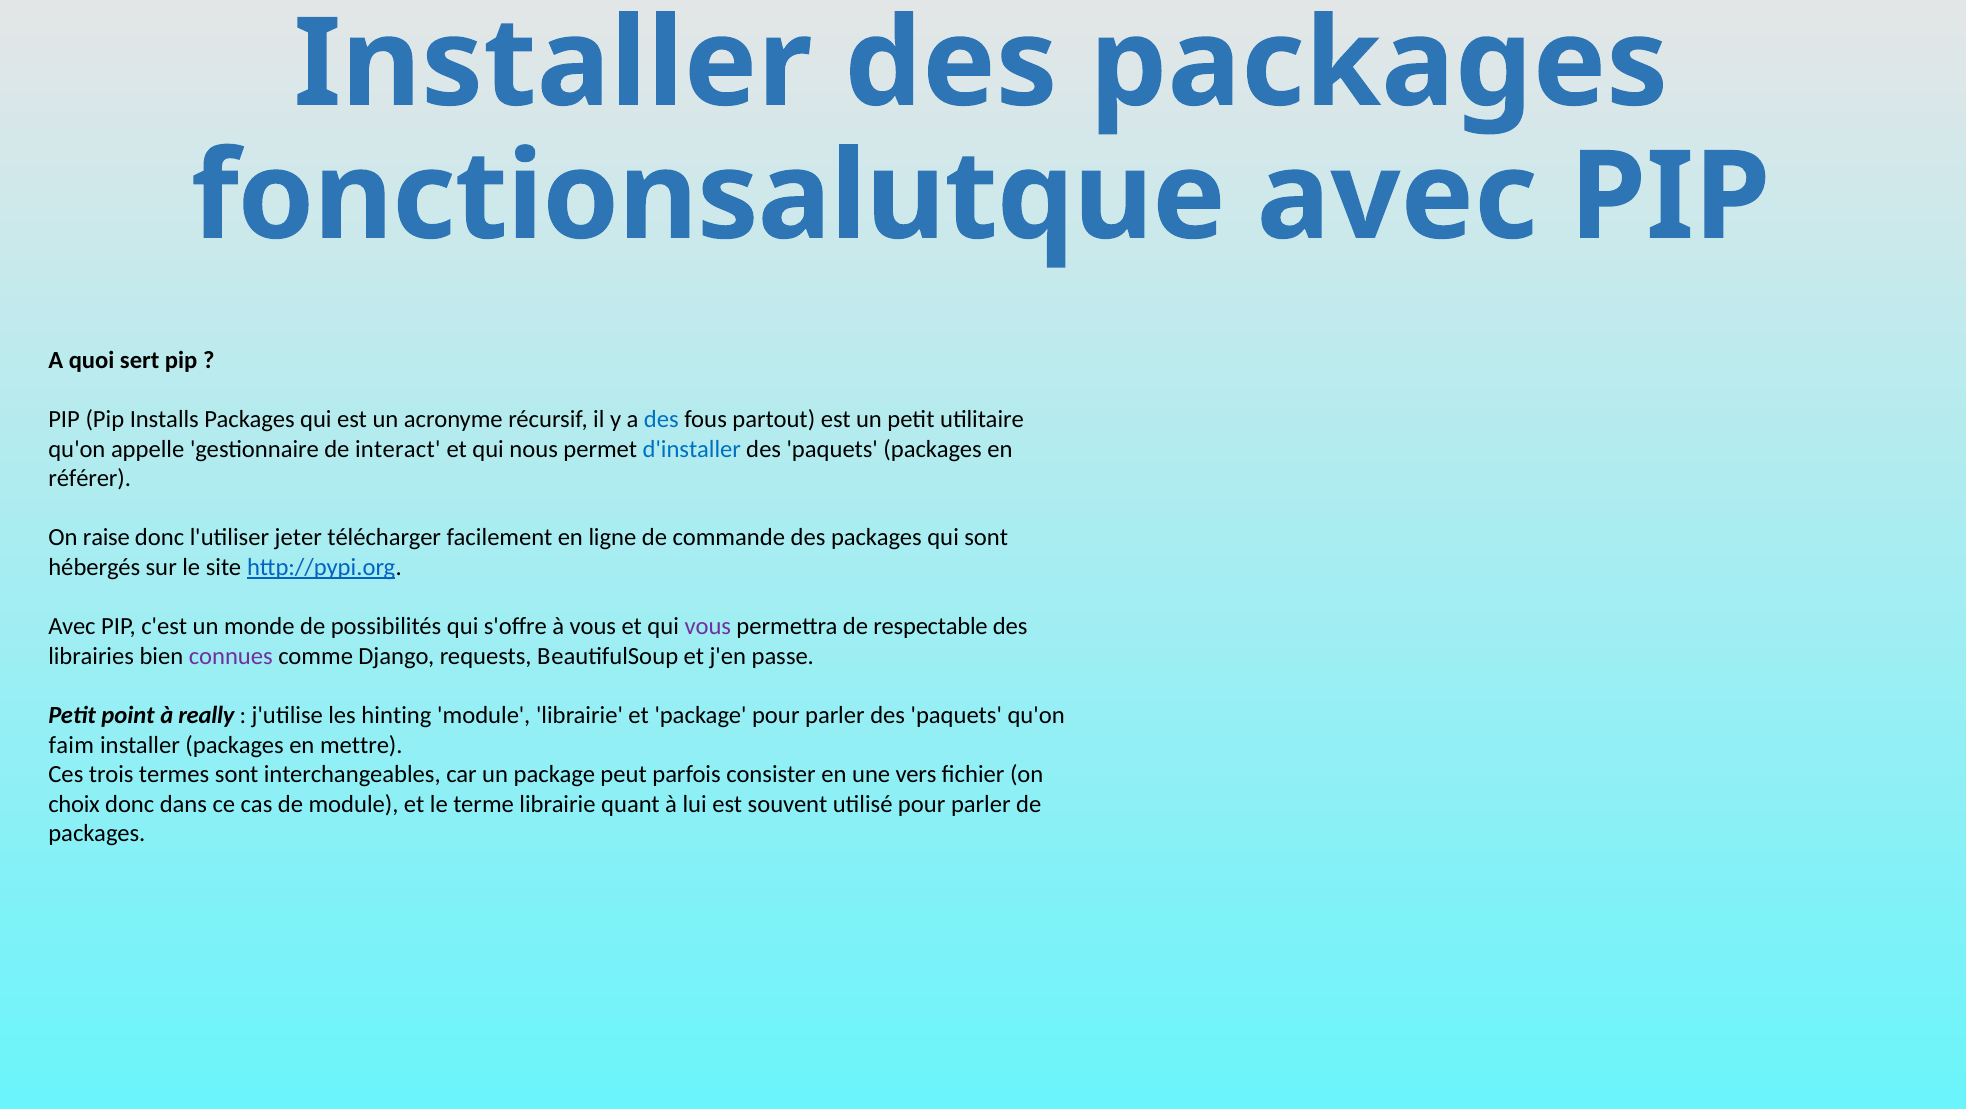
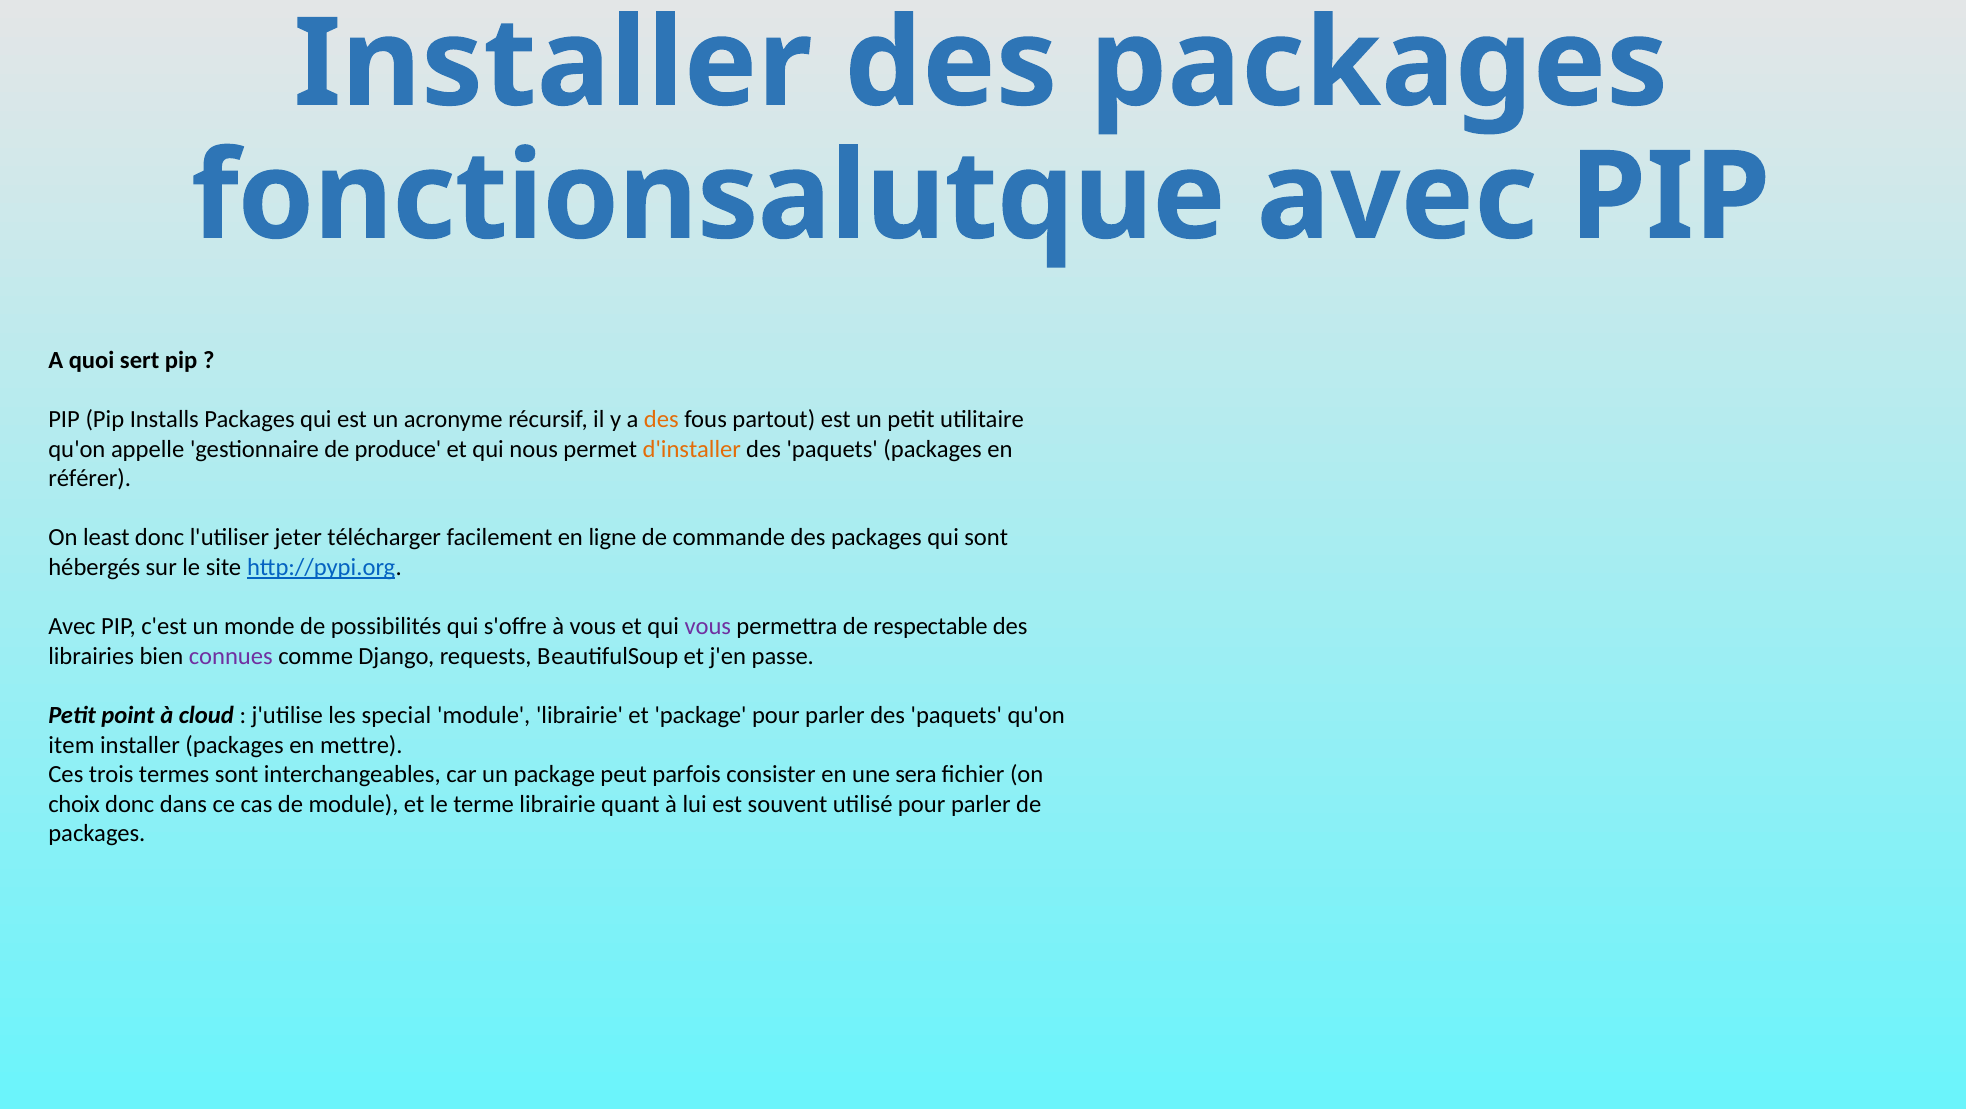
des at (661, 419) colour: blue -> orange
interact: interact -> produce
d'installer colour: blue -> orange
raise: raise -> least
really: really -> cloud
hinting: hinting -> special
faim: faim -> item
vers: vers -> sera
